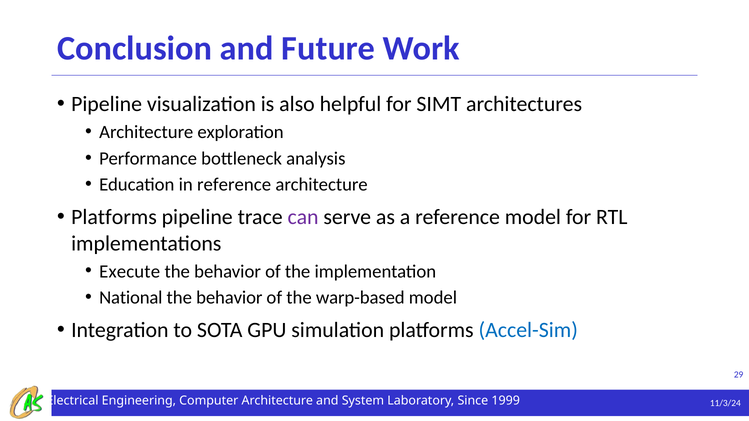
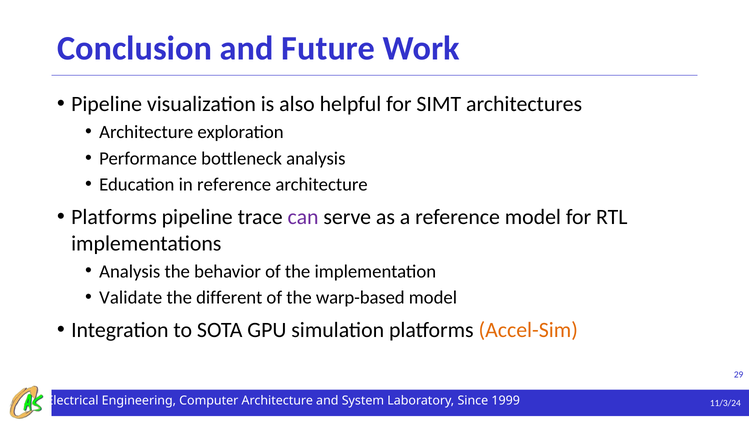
Execute at (130, 272): Execute -> Analysis
National: National -> Validate
behavior at (229, 298): behavior -> different
Accel-Sim colour: blue -> orange
